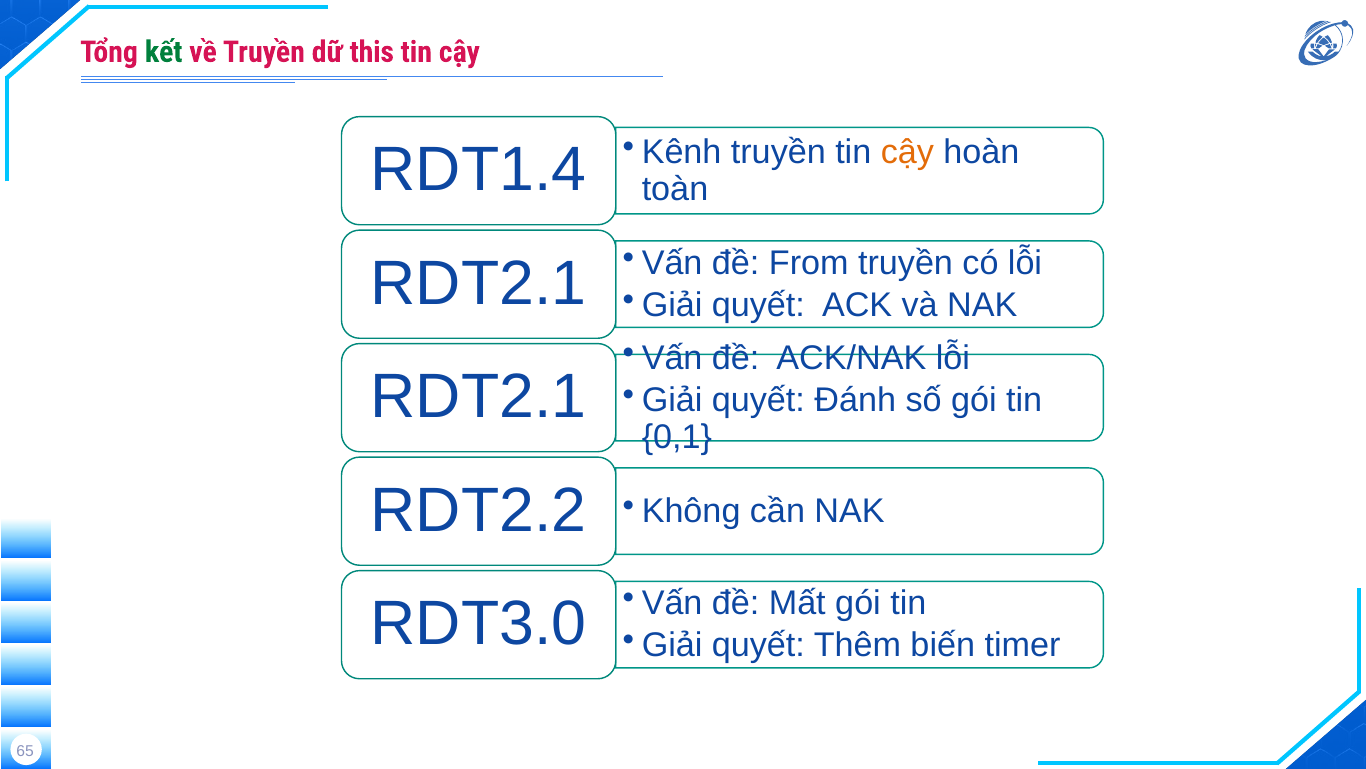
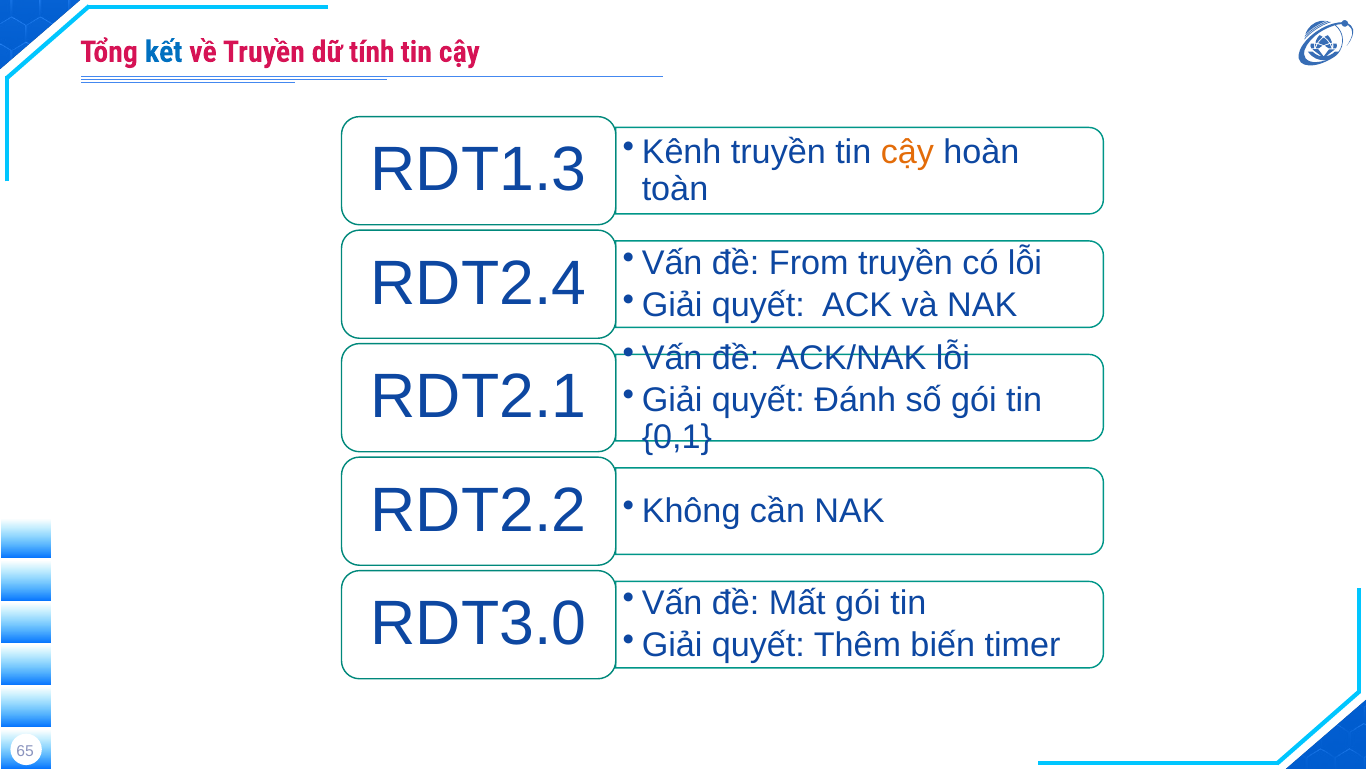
kết colour: green -> blue
this: this -> tính
RDT1.4: RDT1.4 -> RDT1.3
RDT2.1 at (478, 284): RDT2.1 -> RDT2.4
